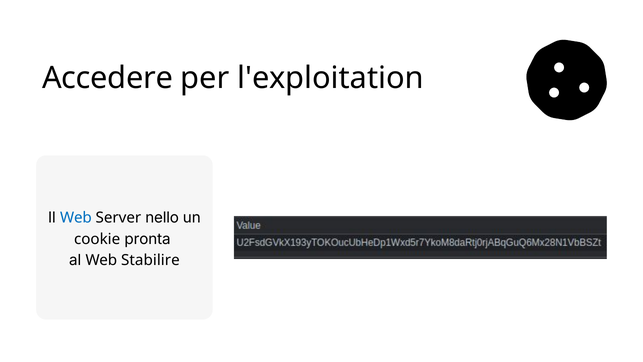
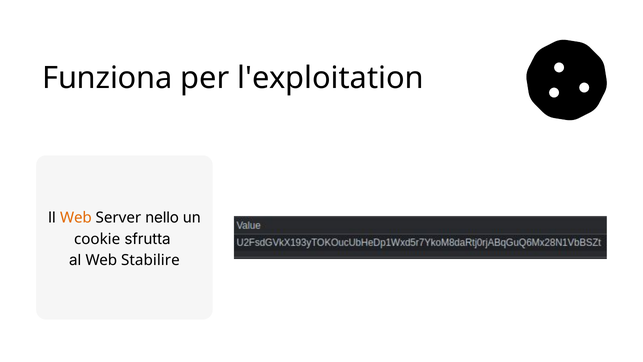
Accedere: Accedere -> Funziona
Web at (76, 218) colour: blue -> orange
pronta: pronta -> sfrutta
